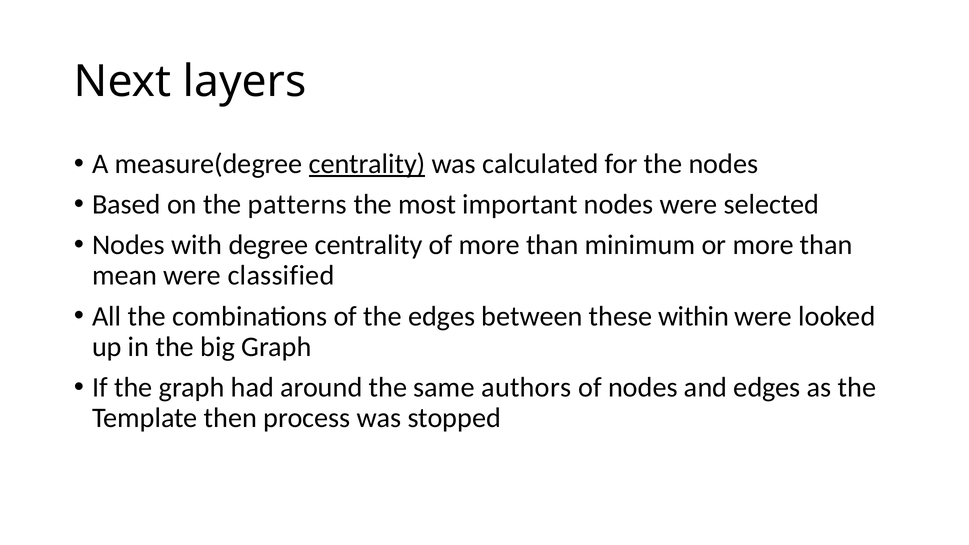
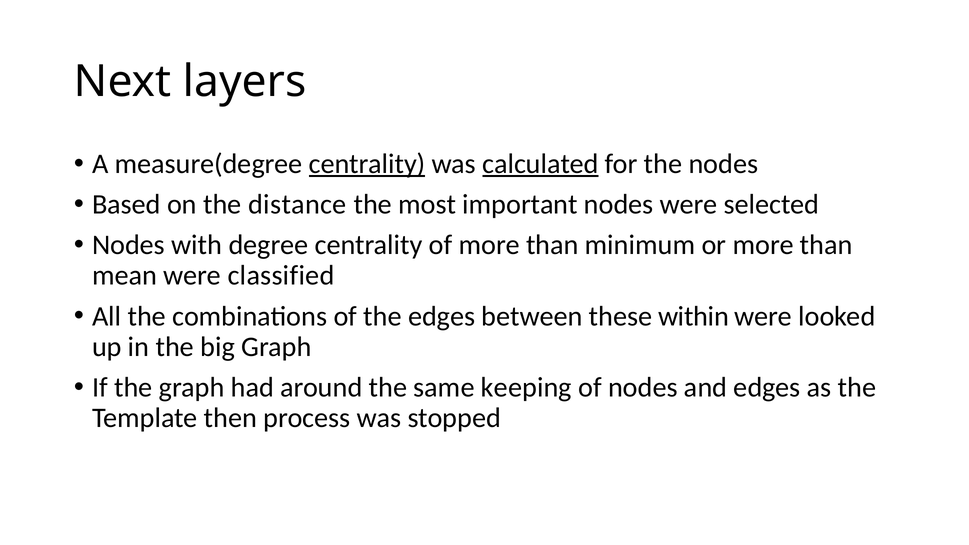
calculated underline: none -> present
patterns: patterns -> distance
authors: authors -> keeping
